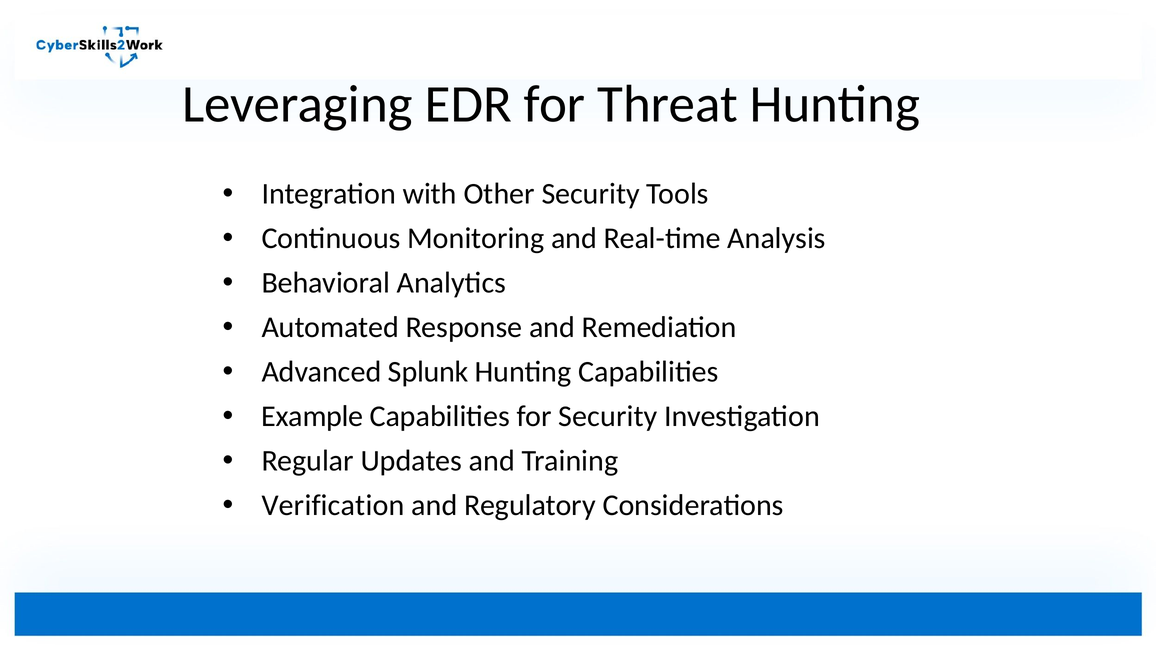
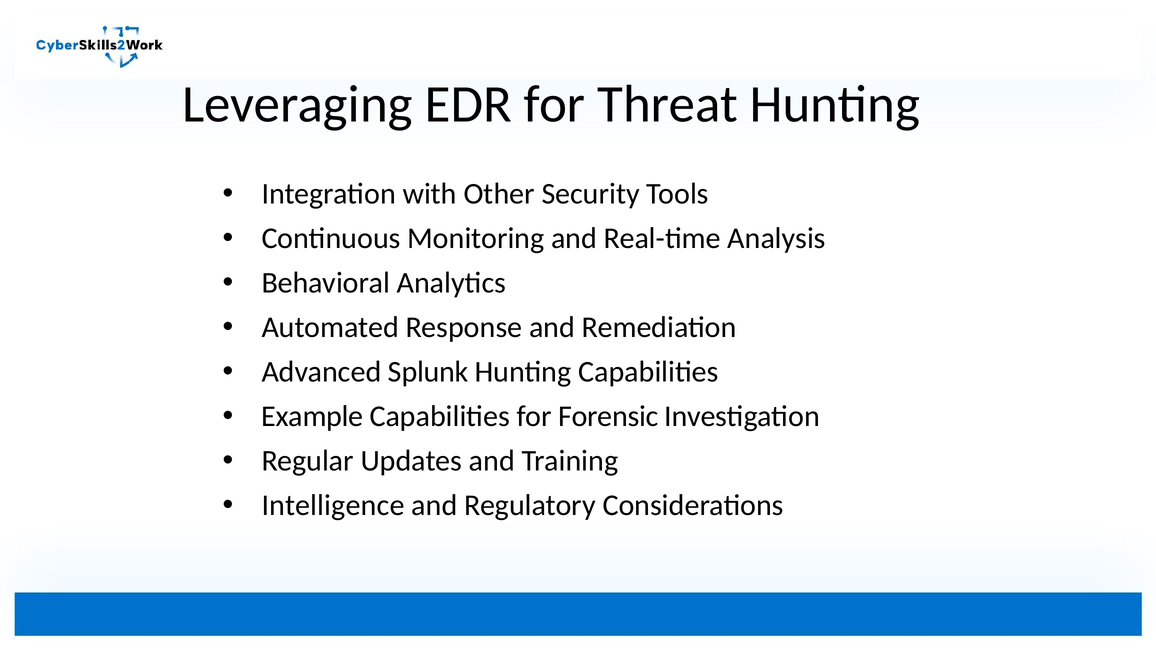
for Security: Security -> Forensic
Verification: Verification -> Intelligence
